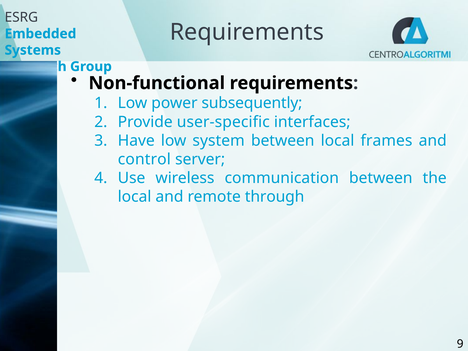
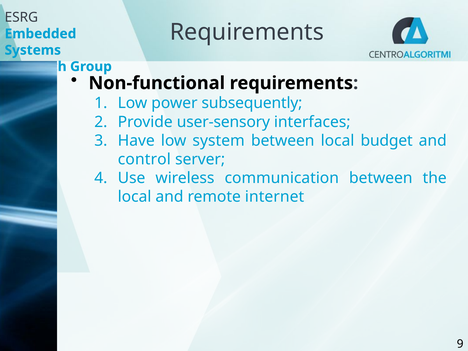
user-specific: user-specific -> user-sensory
frames: frames -> budget
through: through -> internet
